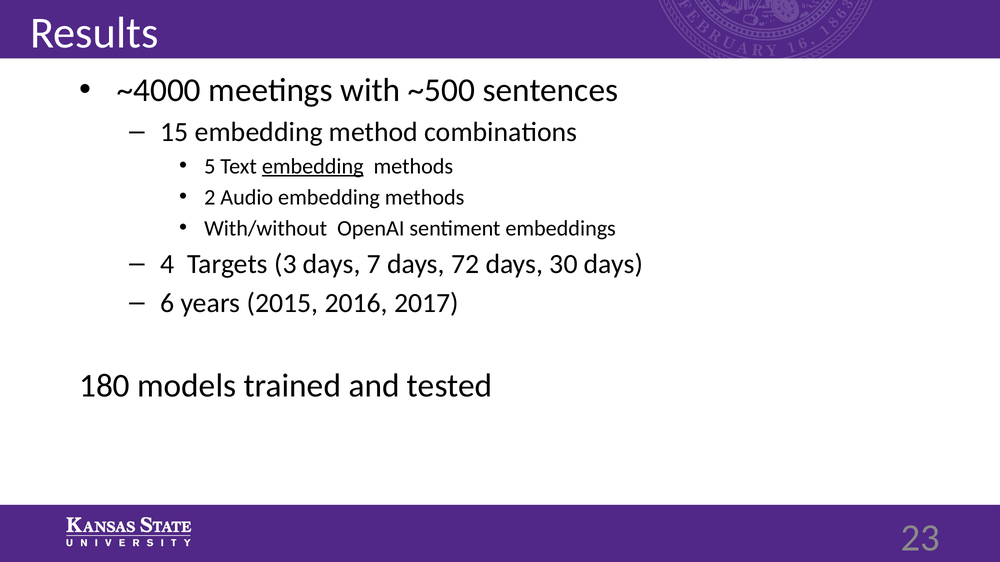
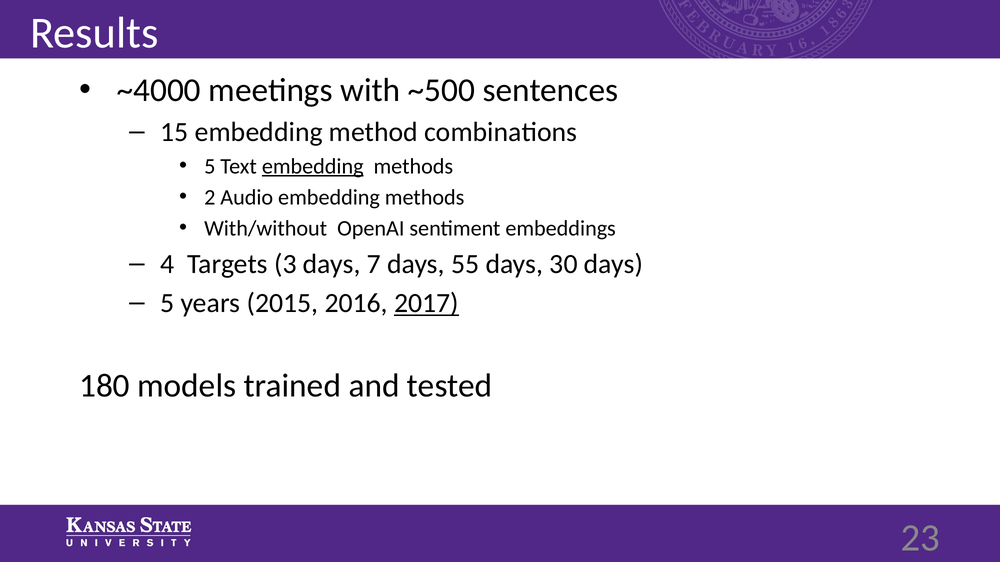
72: 72 -> 55
6 at (167, 303): 6 -> 5
2017 underline: none -> present
